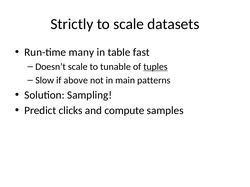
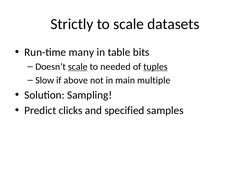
fast: fast -> bits
scale at (78, 67) underline: none -> present
tunable: tunable -> needed
patterns: patterns -> multiple
compute: compute -> specified
